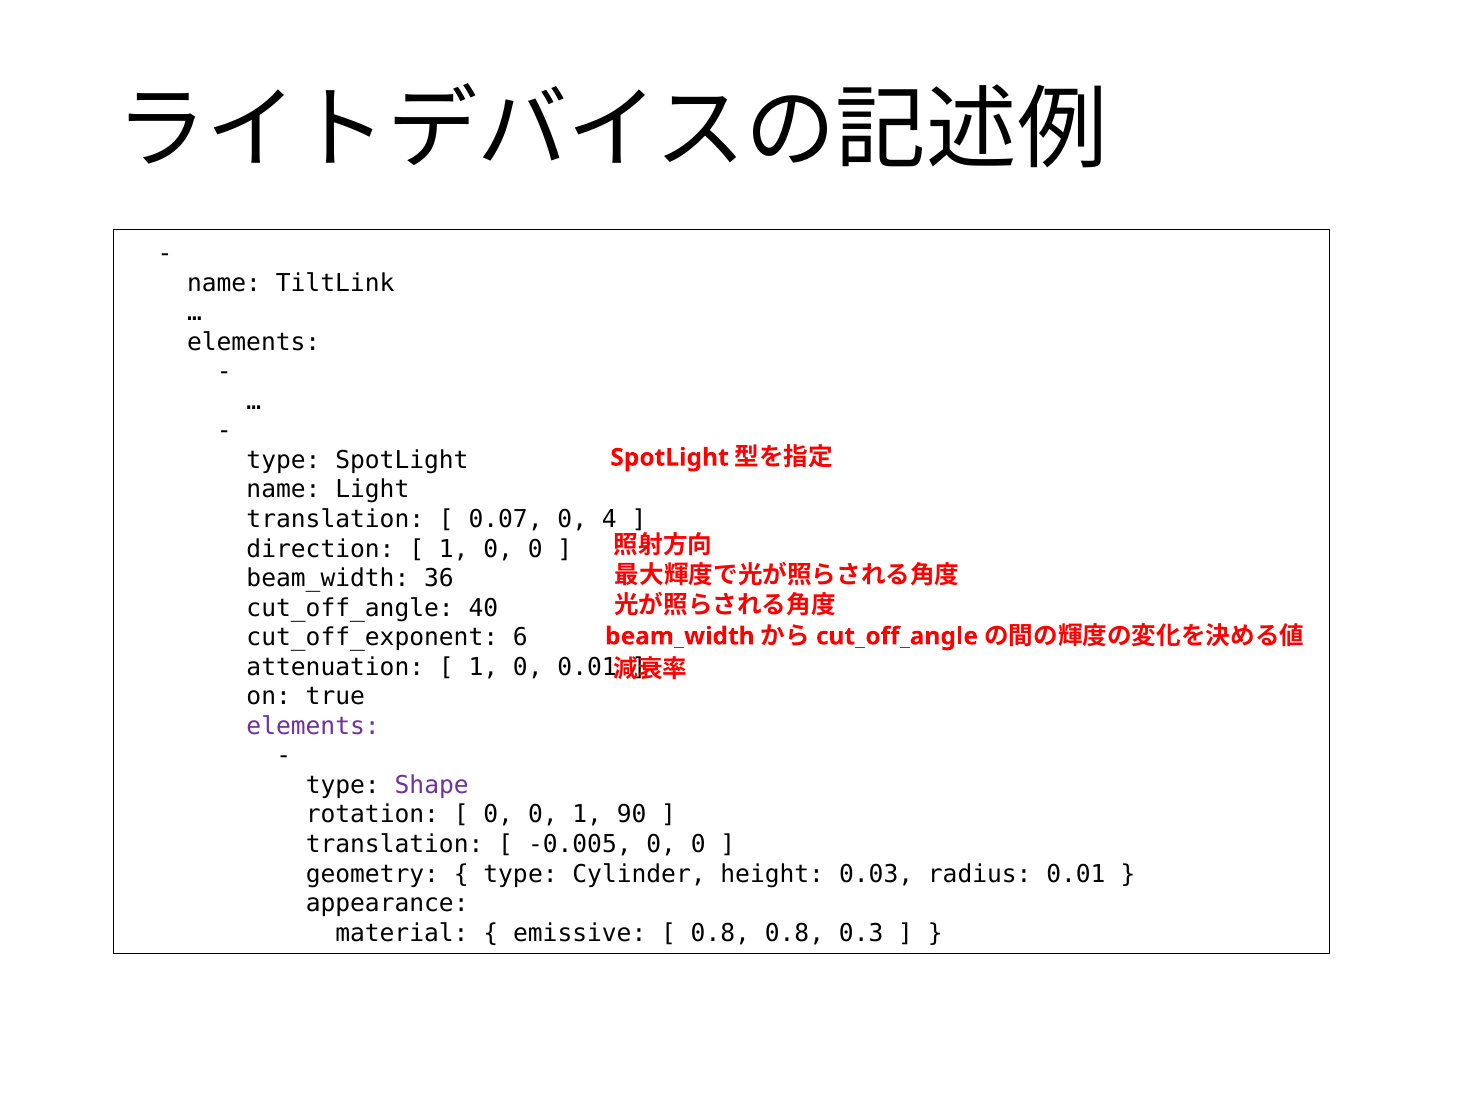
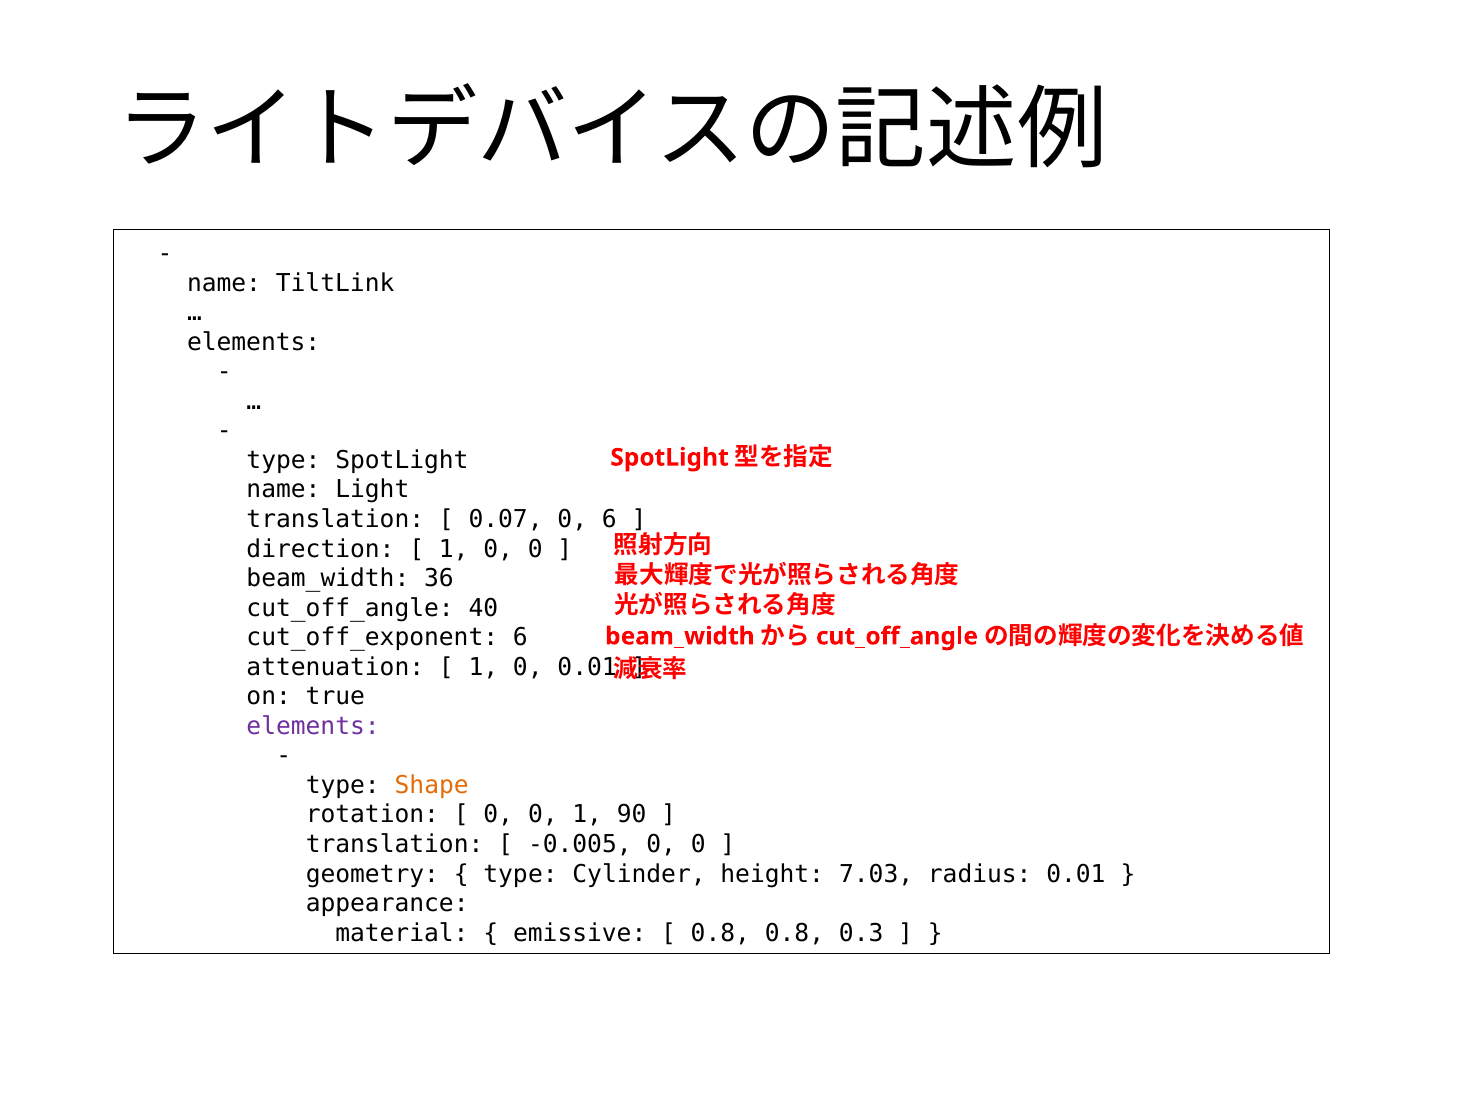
0 4: 4 -> 6
Shape colour: purple -> orange
0.03: 0.03 -> 7.03
